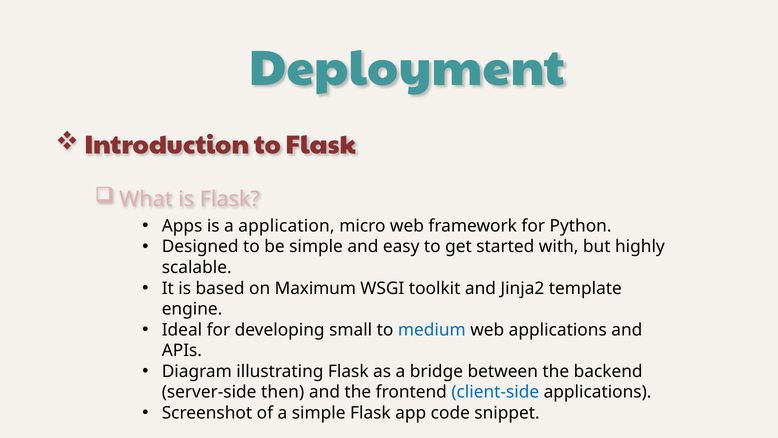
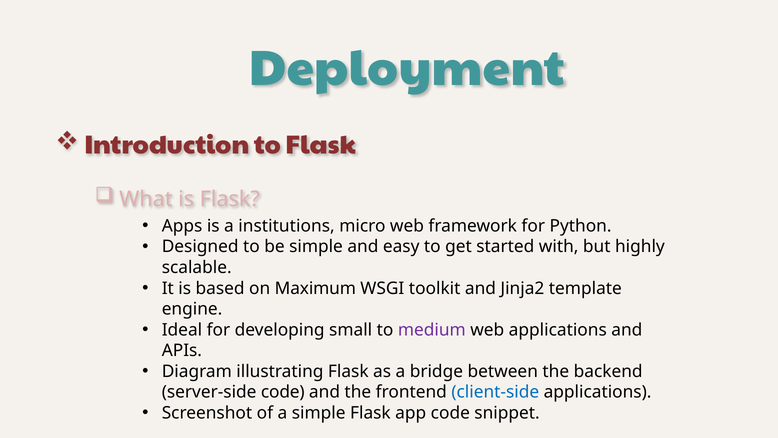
application: application -> institutions
medium colour: blue -> purple
server-side then: then -> code
